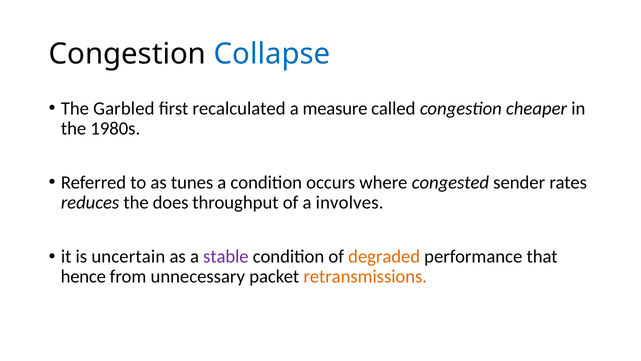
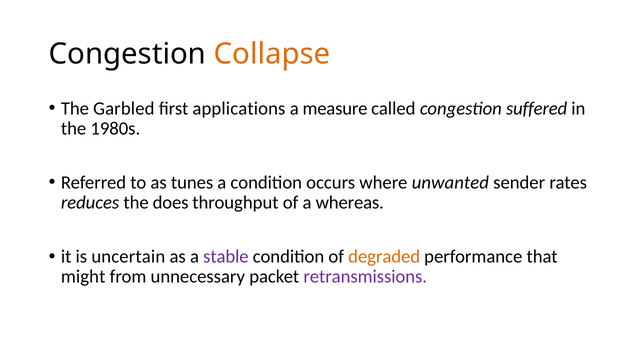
Collapse colour: blue -> orange
recalculated: recalculated -> applications
cheaper: cheaper -> suffered
congested: congested -> unwanted
involves: involves -> whereas
hence: hence -> might
retransmissions colour: orange -> purple
